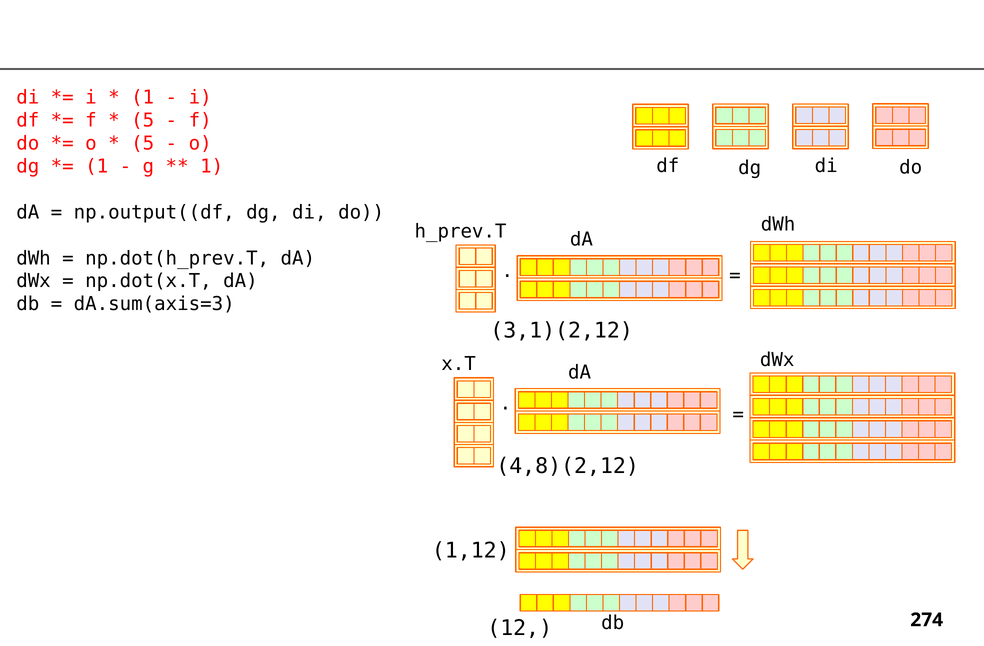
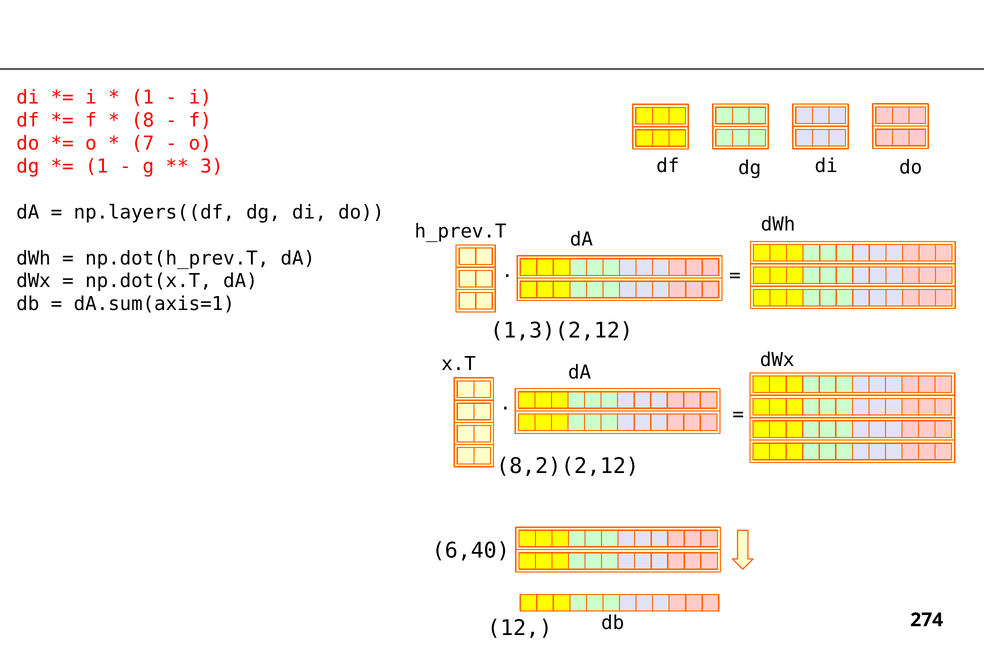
5 at (143, 121): 5 -> 8
5 at (143, 143): 5 -> 7
1 at (212, 166): 1 -> 3
np.output((df: np.output((df -> np.layers((df
dA.sum(axis=3: dA.sum(axis=3 -> dA.sum(axis=1
3,1)(2,12: 3,1)(2,12 -> 1,3)(2,12
4,8)(2,12: 4,8)(2,12 -> 8,2)(2,12
1,12: 1,12 -> 6,40
